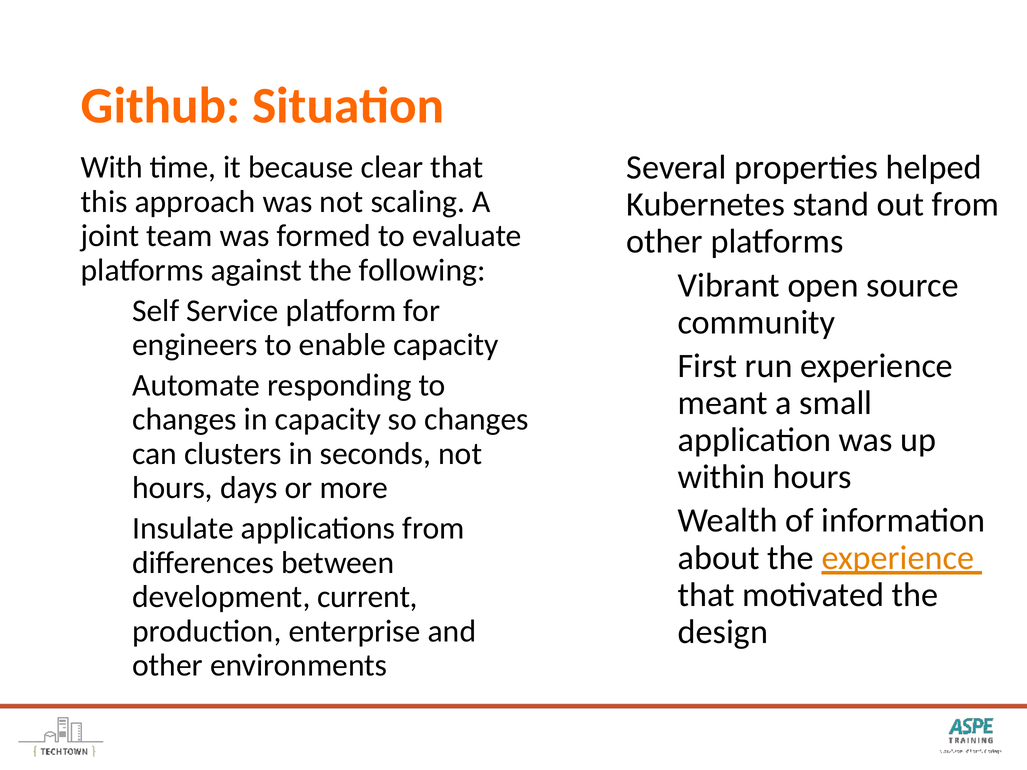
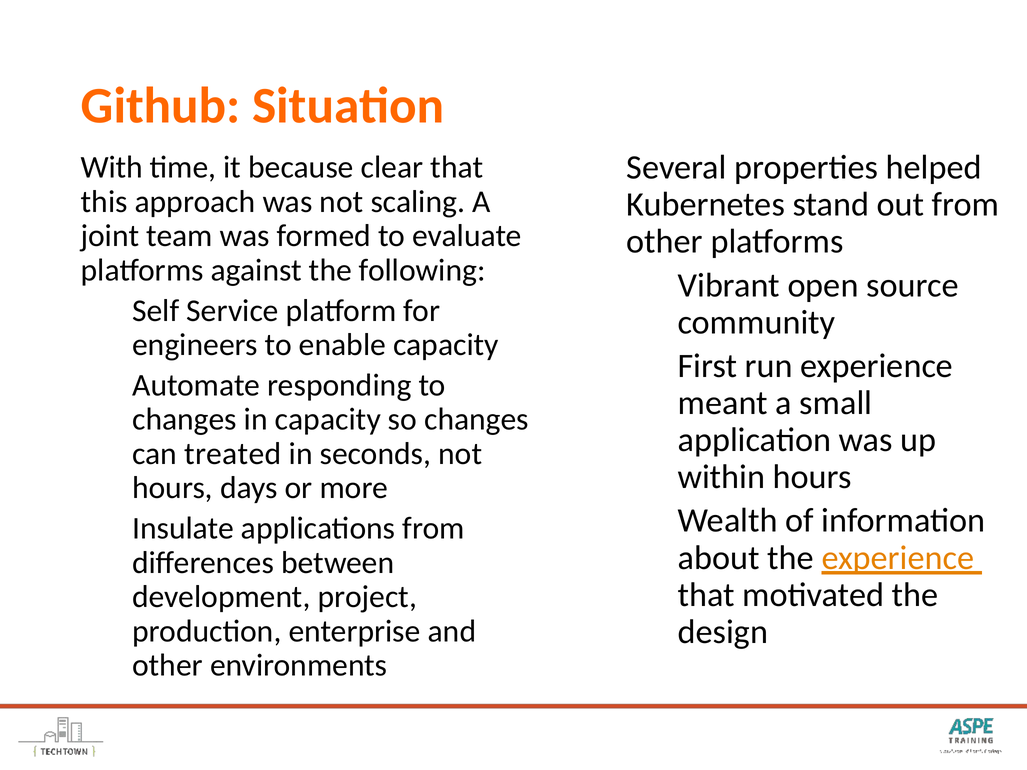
clusters: clusters -> treated
current: current -> project
